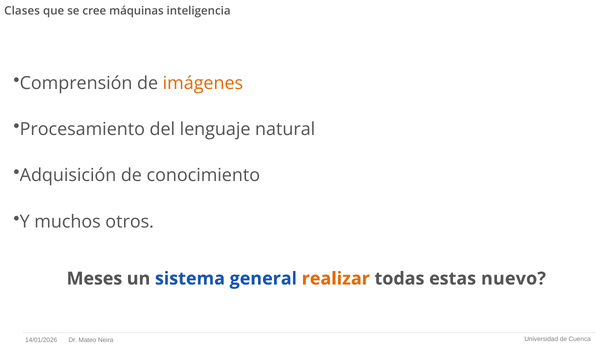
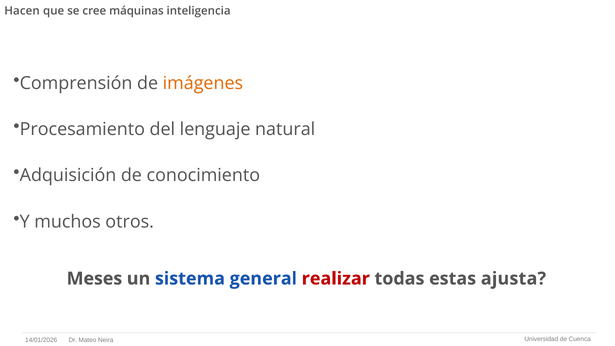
Clases: Clases -> Hacen
realizar colour: orange -> red
nuevo: nuevo -> ajusta
